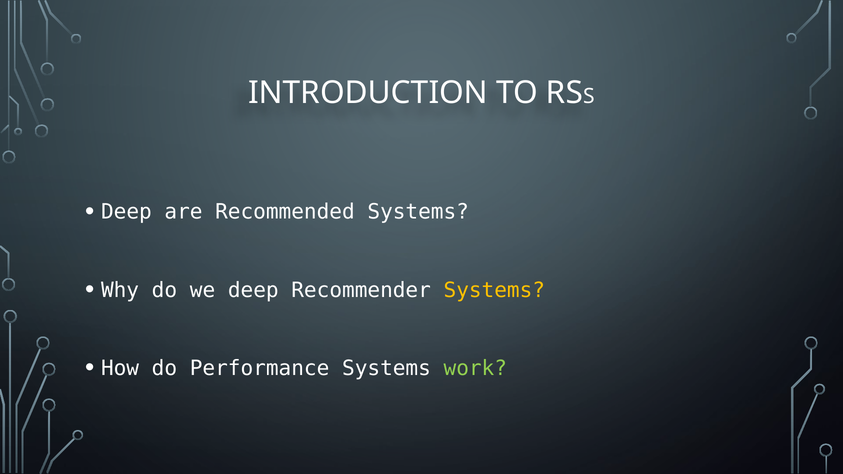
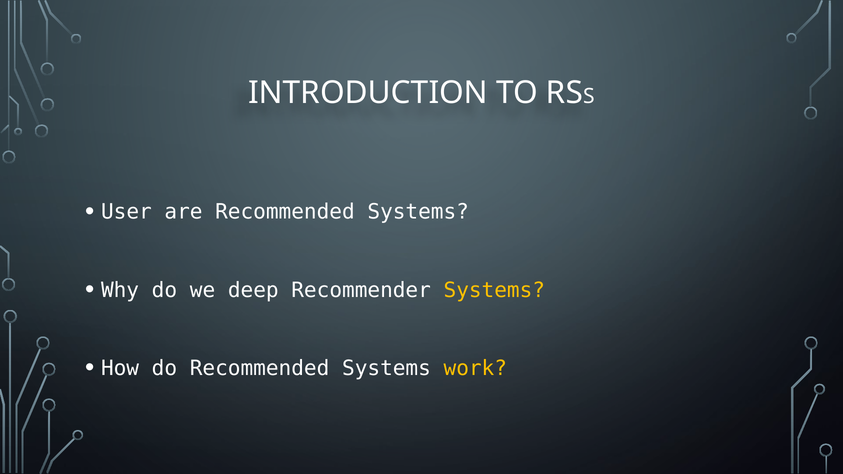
Deep at (126, 212): Deep -> User
do Performance: Performance -> Recommended
work colour: light green -> yellow
